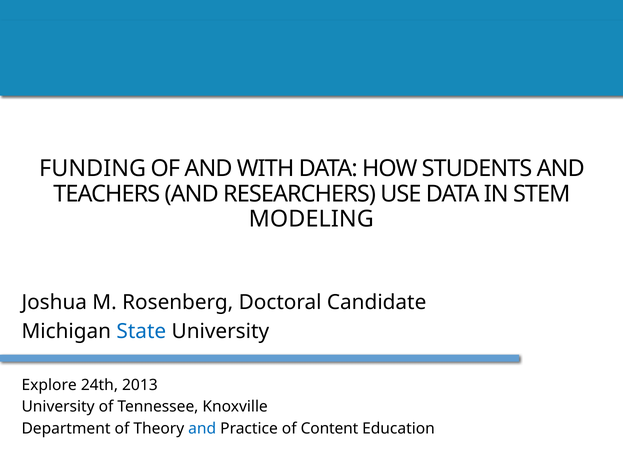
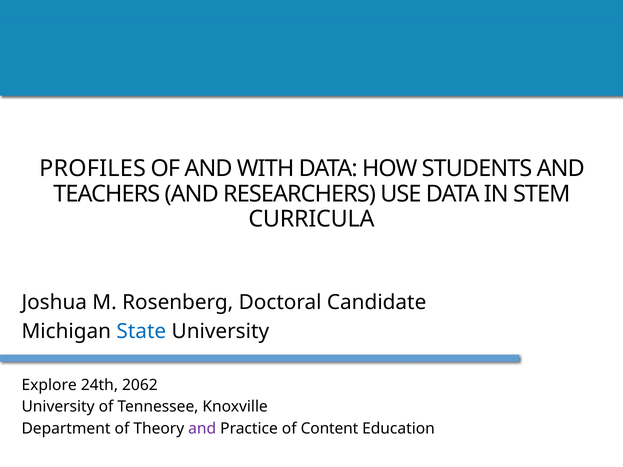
FUNDING: FUNDING -> PROFILES
MODELING: MODELING -> CURRICULA
2013: 2013 -> 2062
and at (202, 429) colour: blue -> purple
